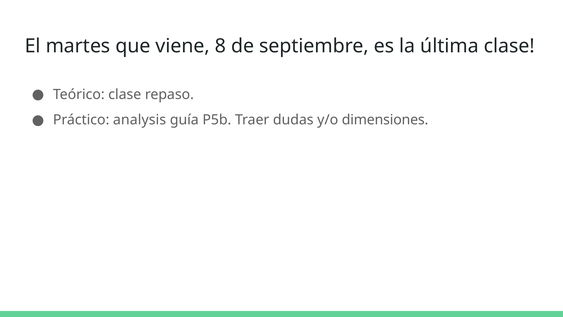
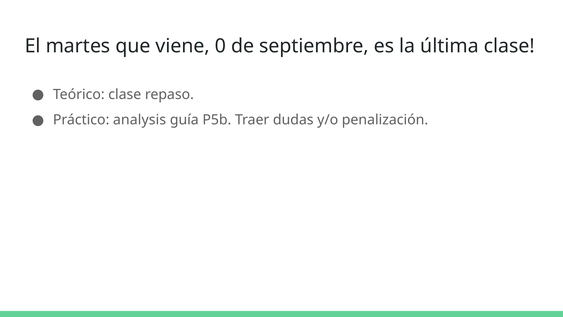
8: 8 -> 0
dimensiones: dimensiones -> penalización
